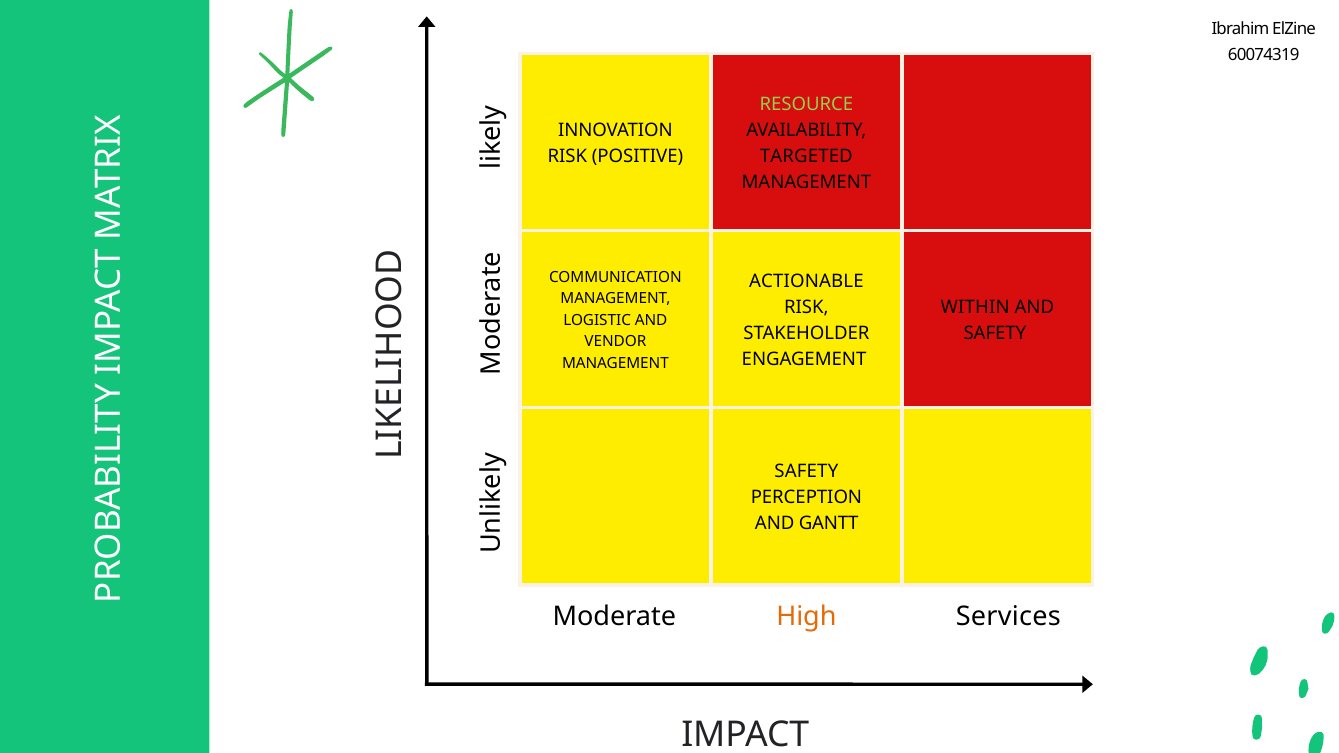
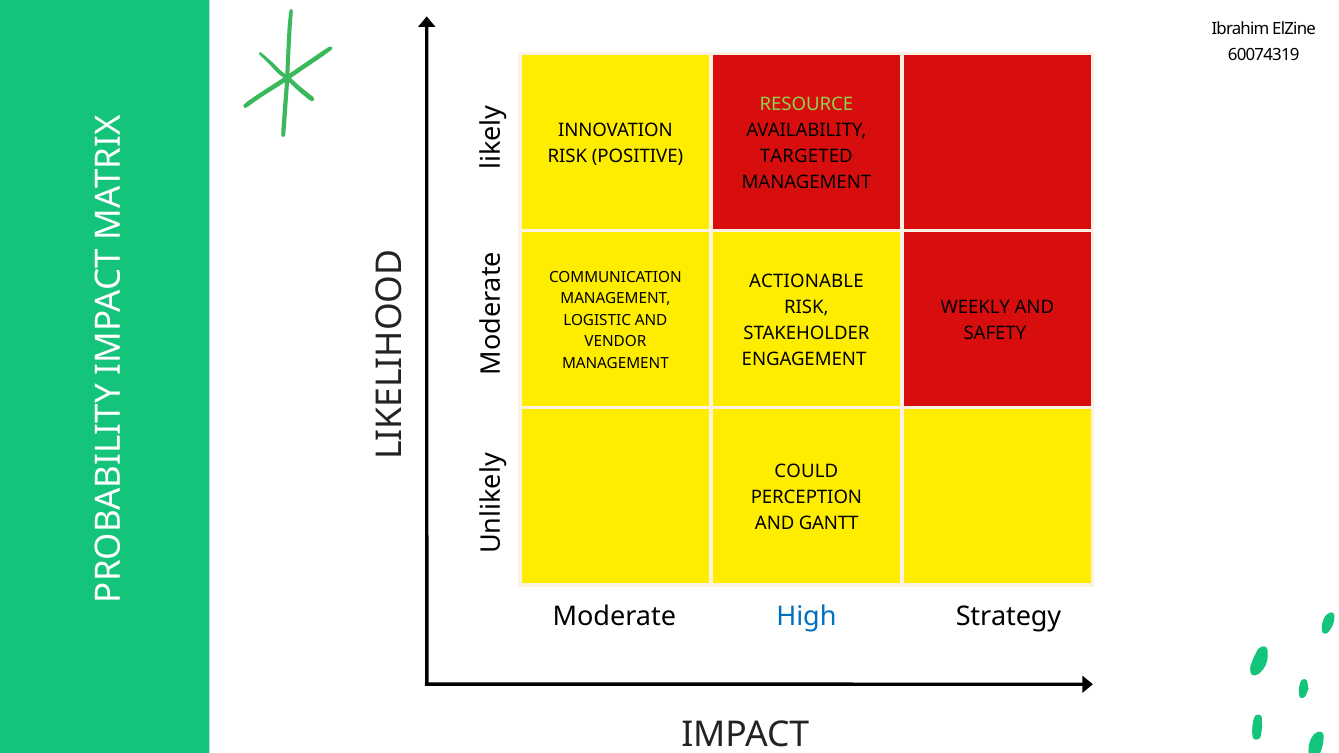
WITHIN: WITHIN -> WEEKLY
SAFETY at (806, 472): SAFETY -> COULD
High colour: orange -> blue
Services: Services -> Strategy
